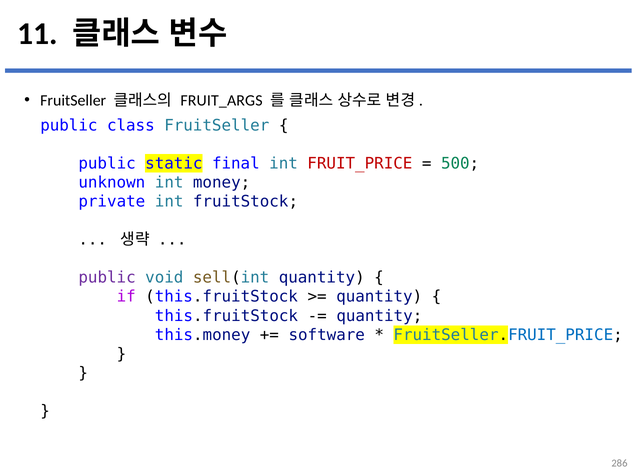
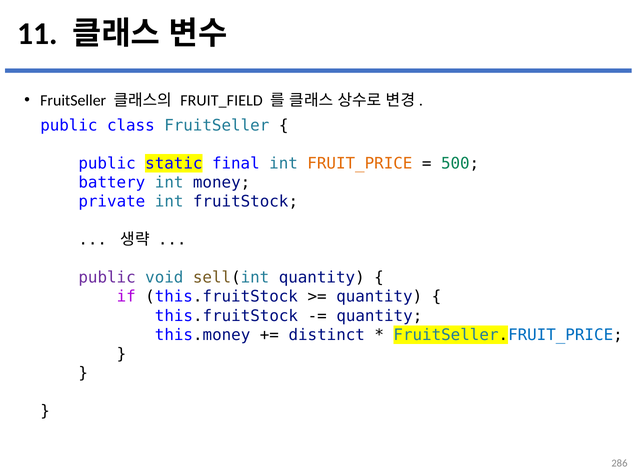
FRUIT_ARGS: FRUIT_ARGS -> FRUIT_FIELD
FRUIT_PRICE colour: red -> orange
unknown: unknown -> battery
software: software -> distinct
